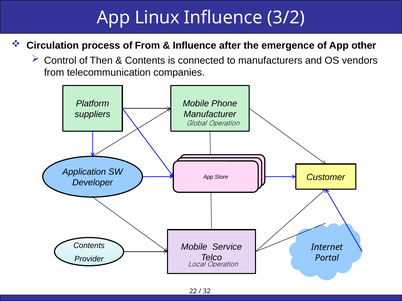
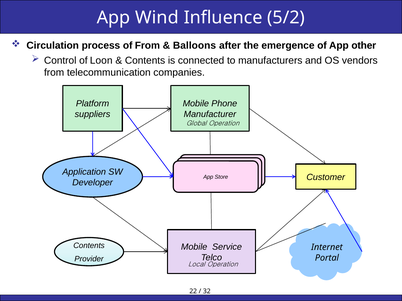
Linux: Linux -> Wind
3/2: 3/2 -> 5/2
Influence at (195, 46): Influence -> Balloons
Then: Then -> Loon
